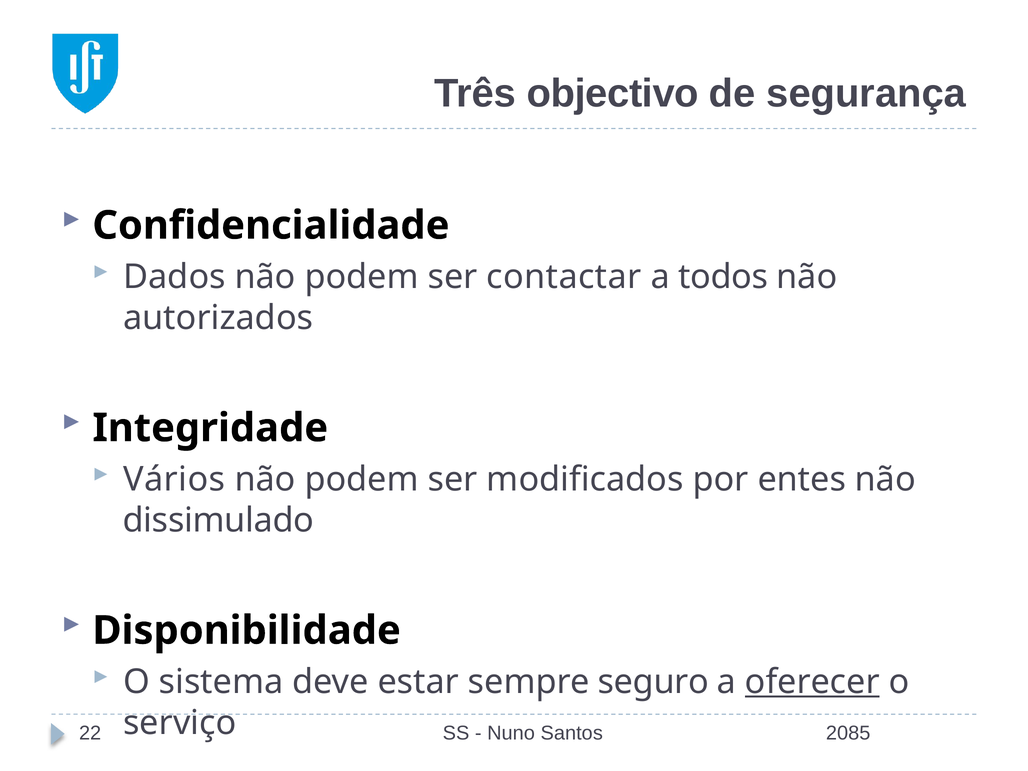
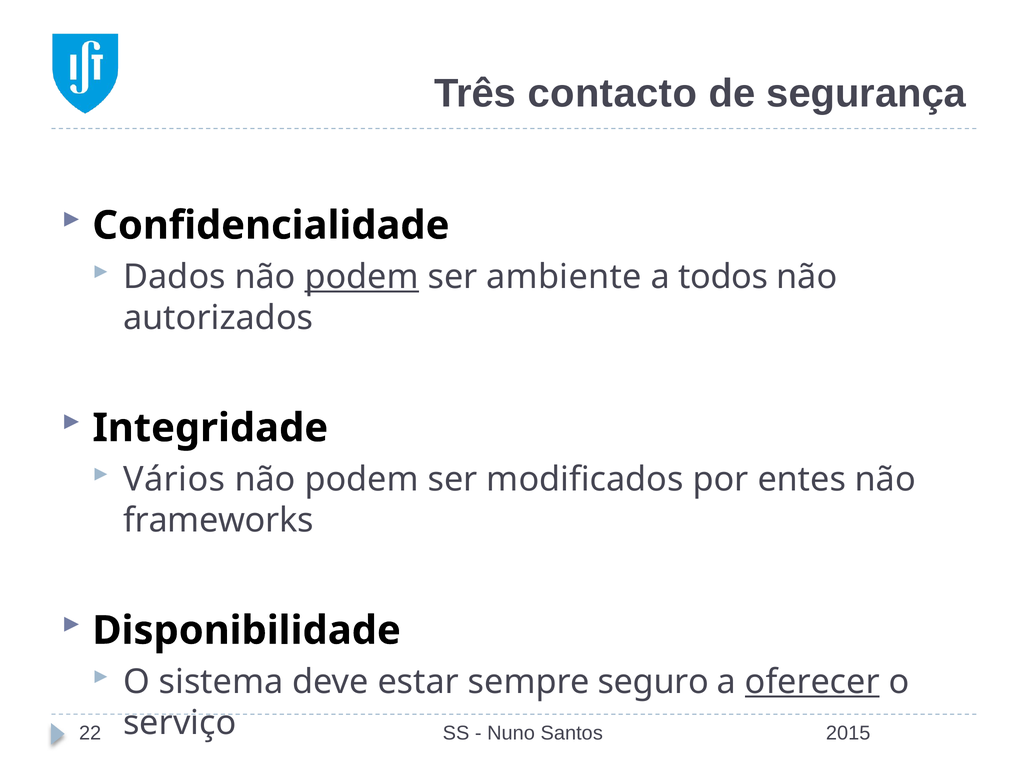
objectivo: objectivo -> contacto
podem at (362, 277) underline: none -> present
contactar: contactar -> ambiente
dissimulado: dissimulado -> frameworks
2085: 2085 -> 2015
